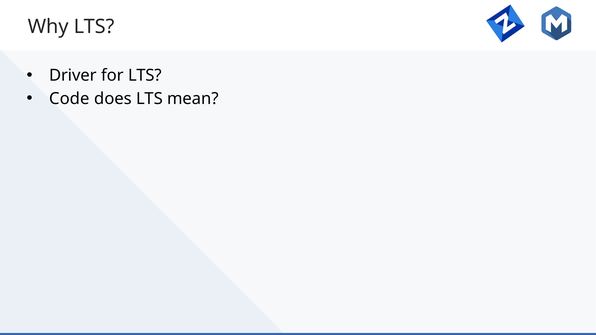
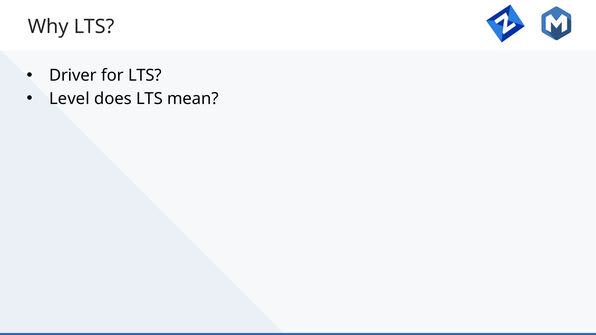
Code: Code -> Level
